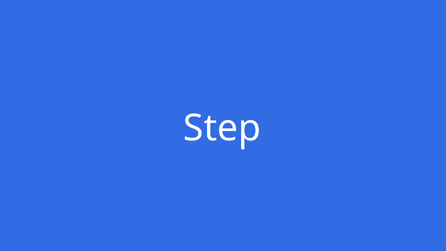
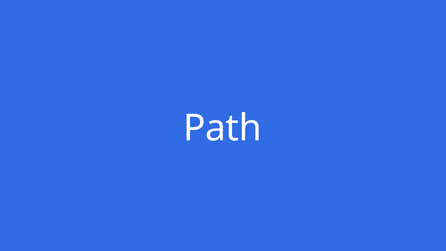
Step: Step -> Path
